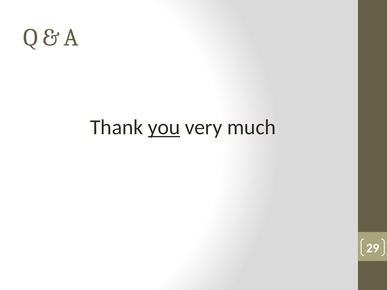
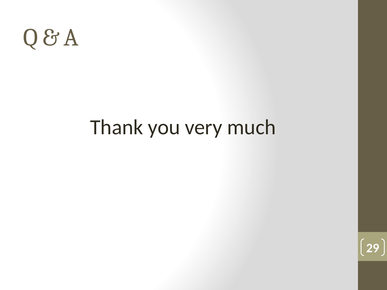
you underline: present -> none
